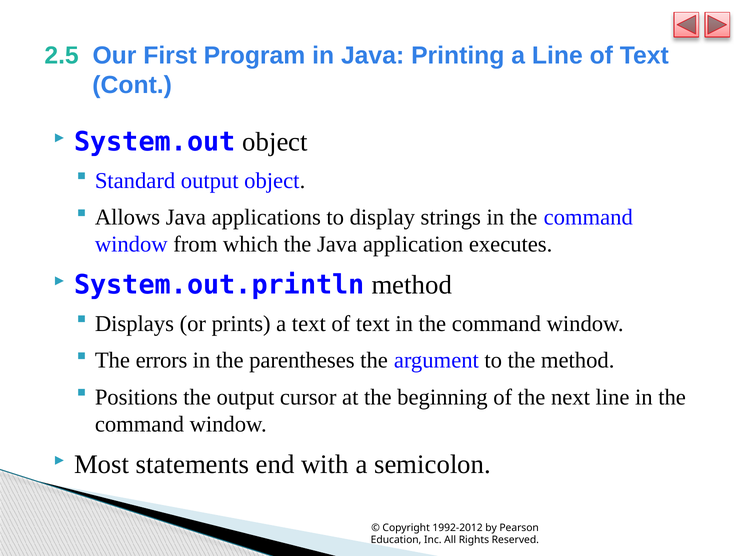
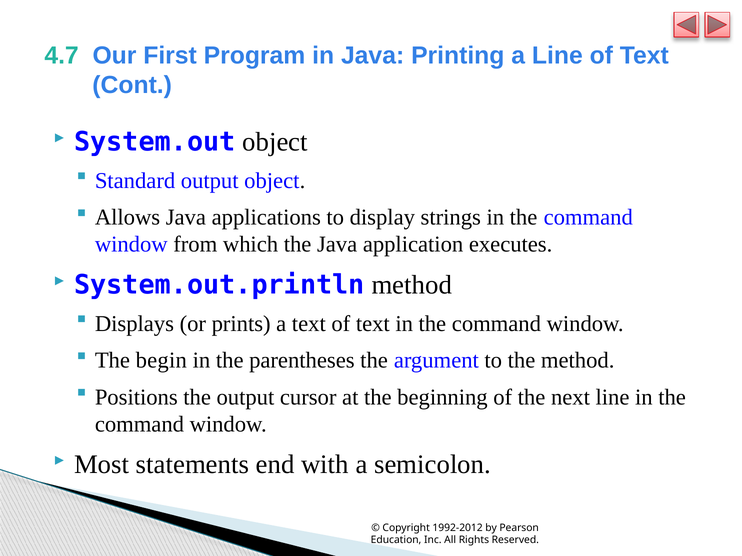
2.5: 2.5 -> 4.7
errors: errors -> begin
